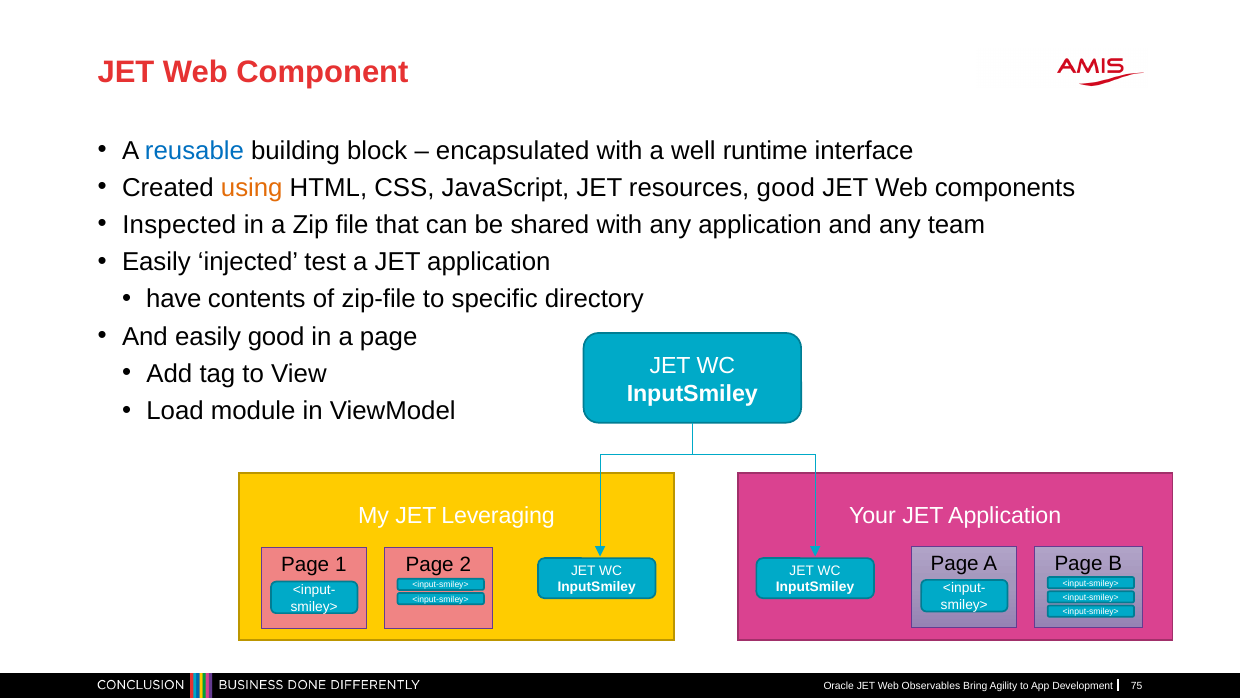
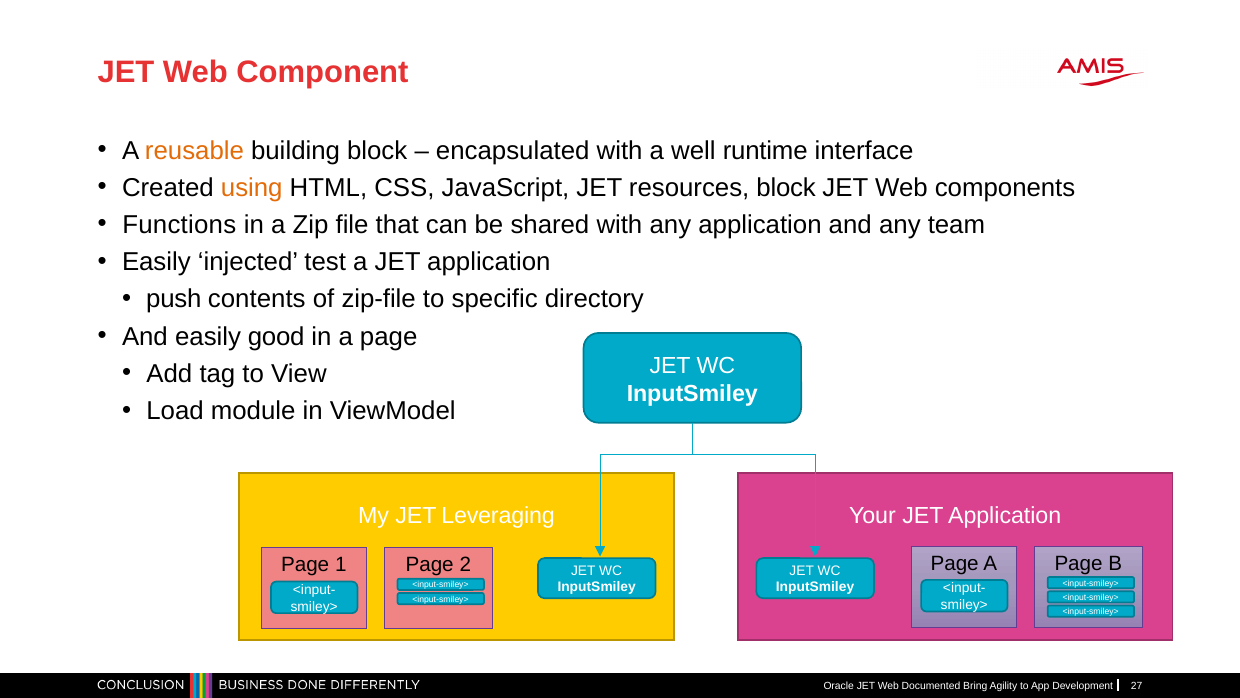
reusable colour: blue -> orange
resources good: good -> block
Inspected: Inspected -> Functions
have: have -> push
Observables: Observables -> Documented
75: 75 -> 27
